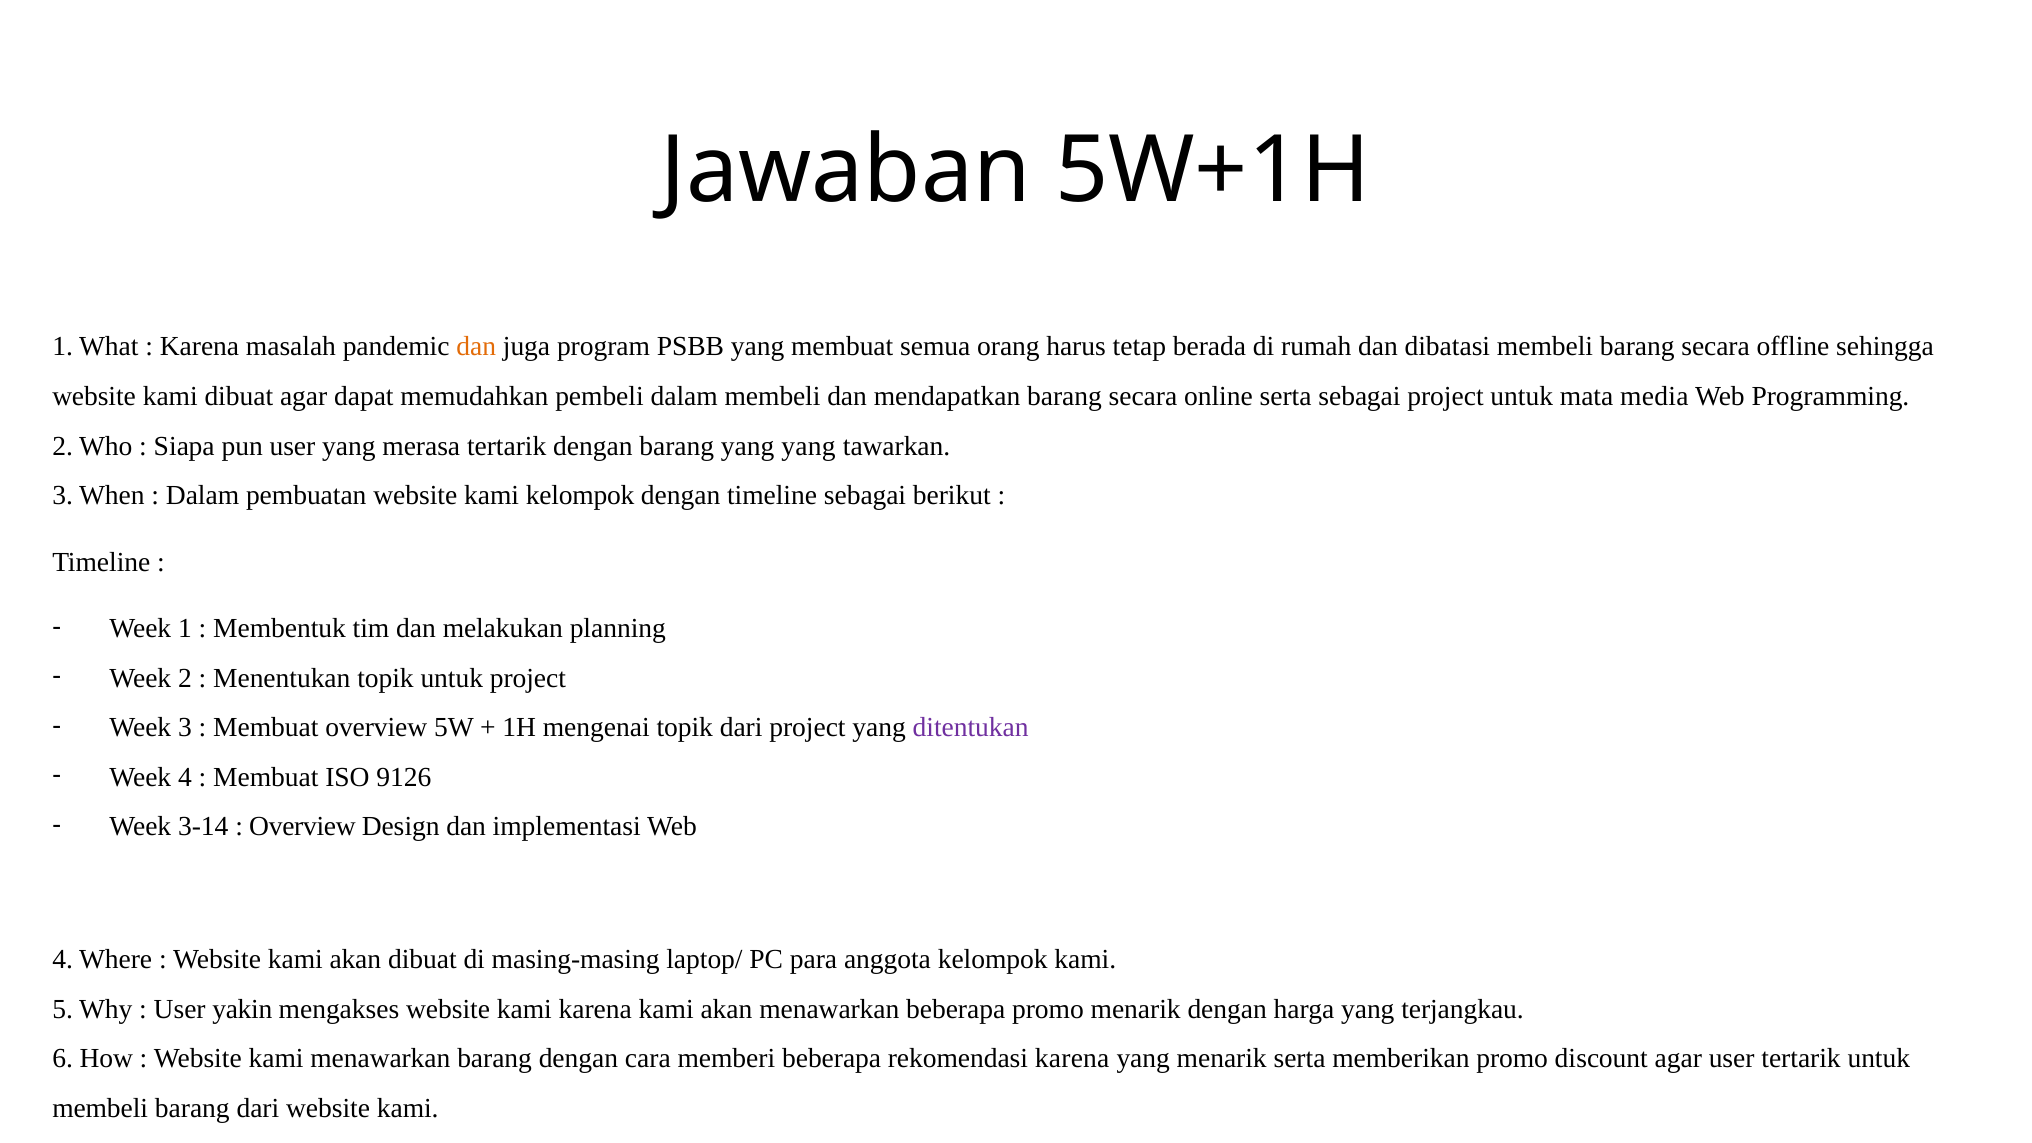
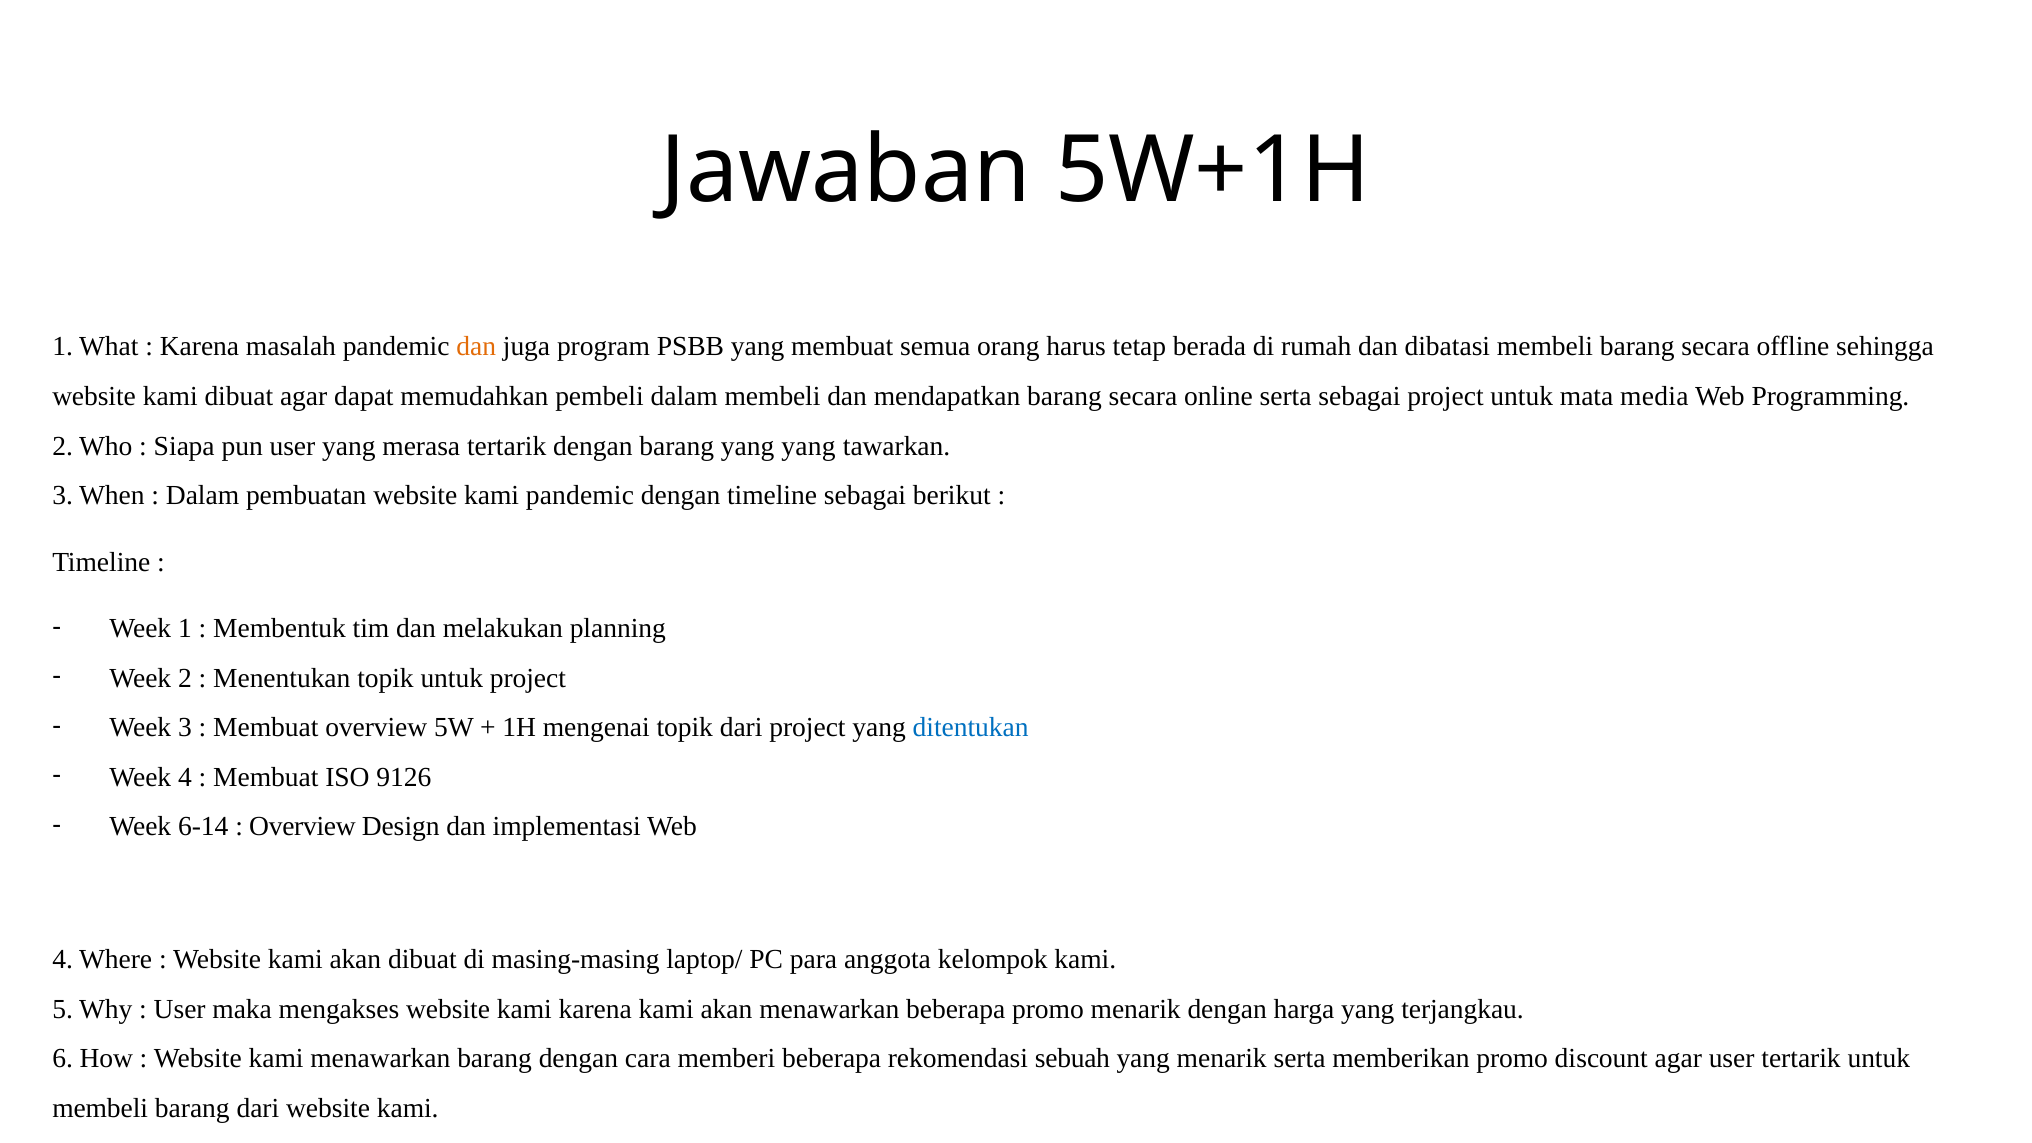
kami kelompok: kelompok -> pandemic
ditentukan colour: purple -> blue
3-14: 3-14 -> 6-14
yakin: yakin -> maka
rekomendasi karena: karena -> sebuah
